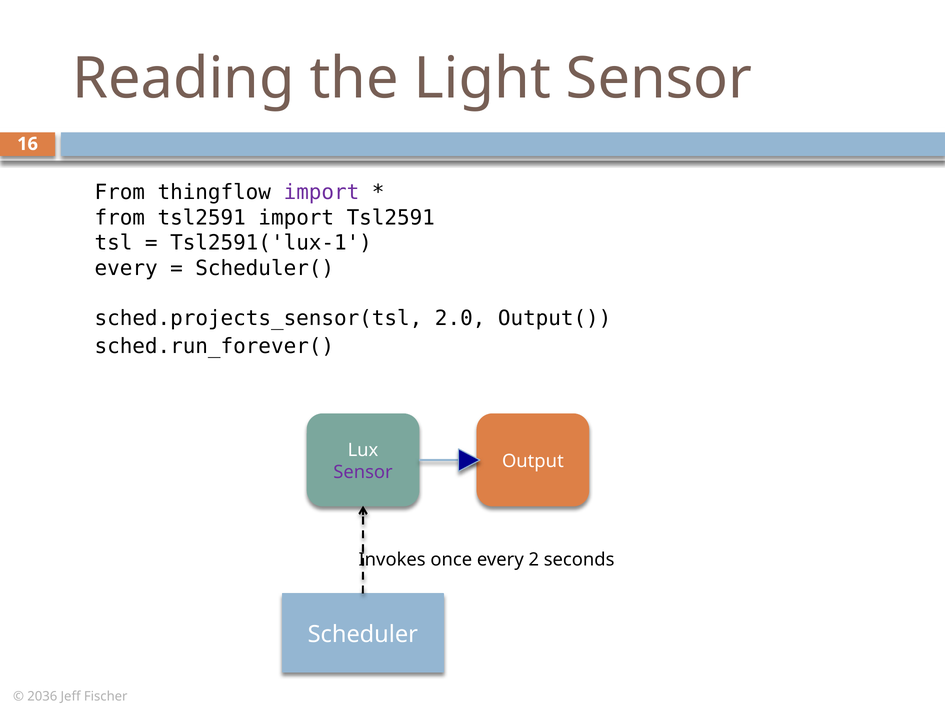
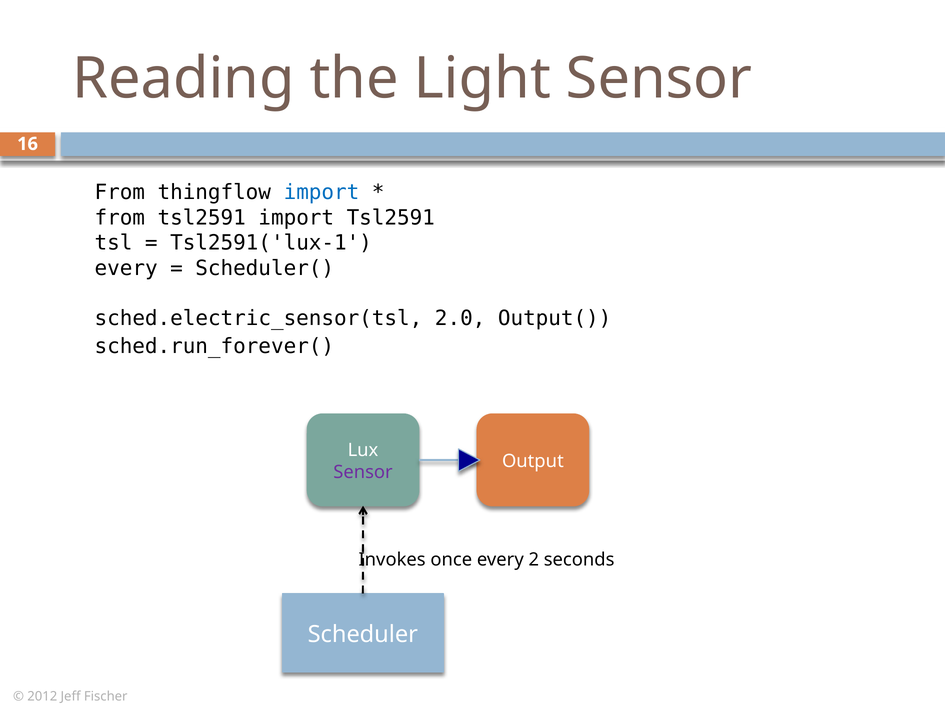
import at (321, 192) colour: purple -> blue
sched.projects_sensor(tsl: sched.projects_sensor(tsl -> sched.electric_sensor(tsl
2036: 2036 -> 2012
